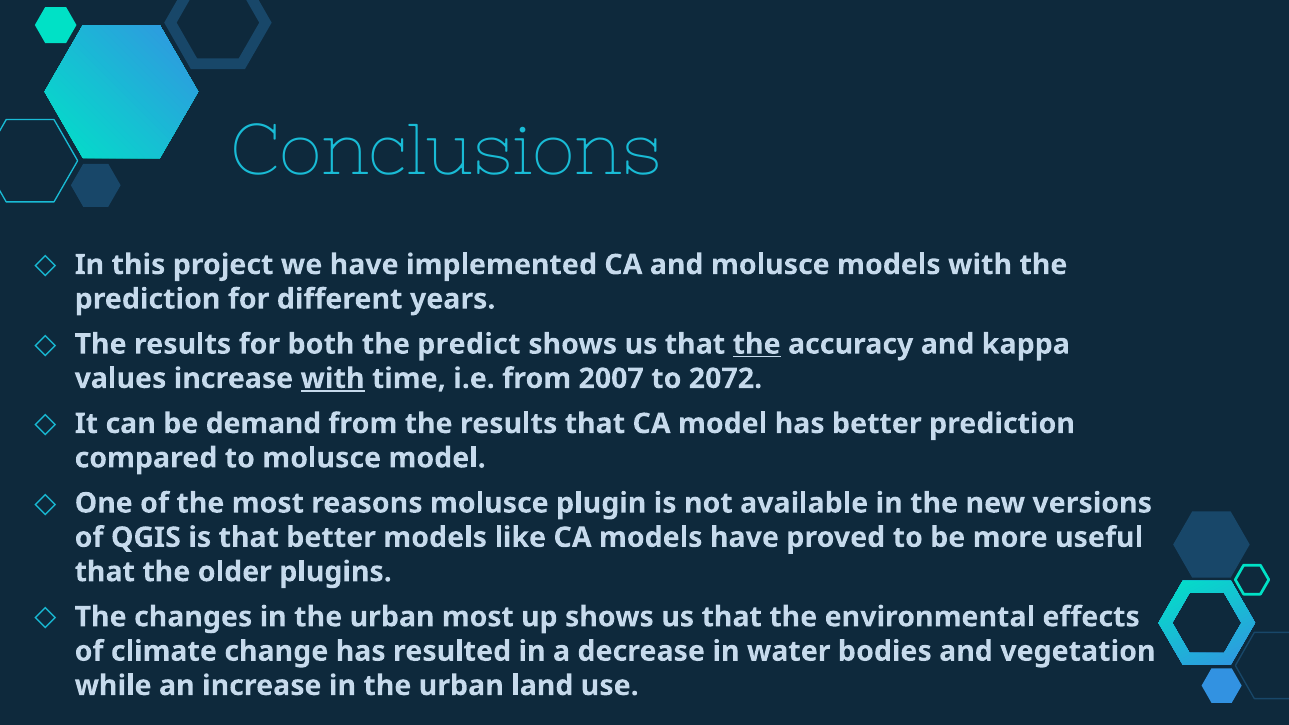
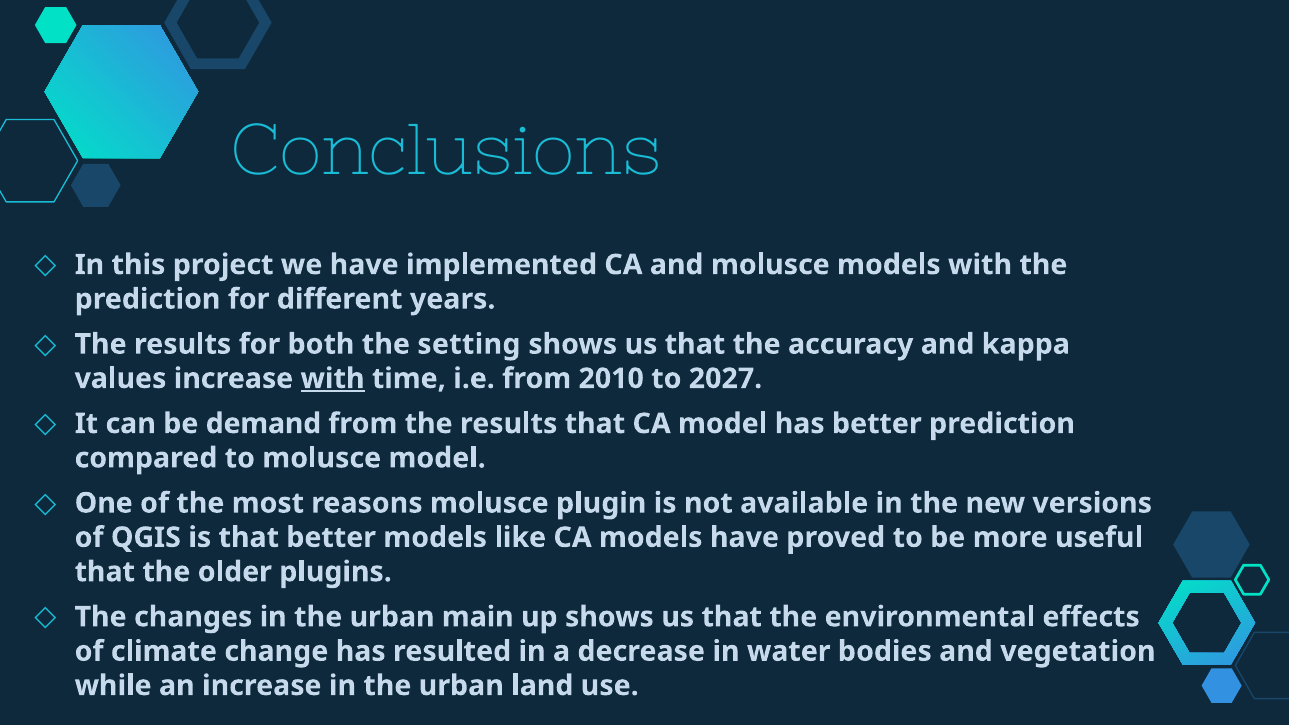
predict: predict -> setting
the at (757, 344) underline: present -> none
2007: 2007 -> 2010
2072: 2072 -> 2027
urban most: most -> main
